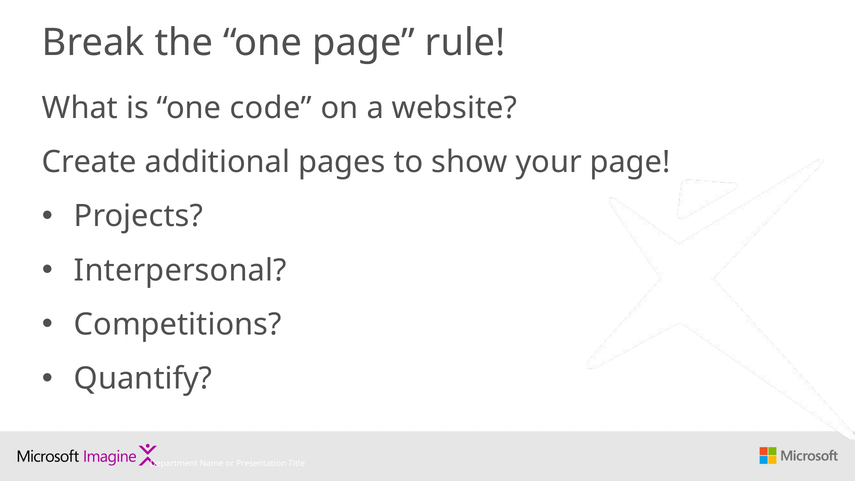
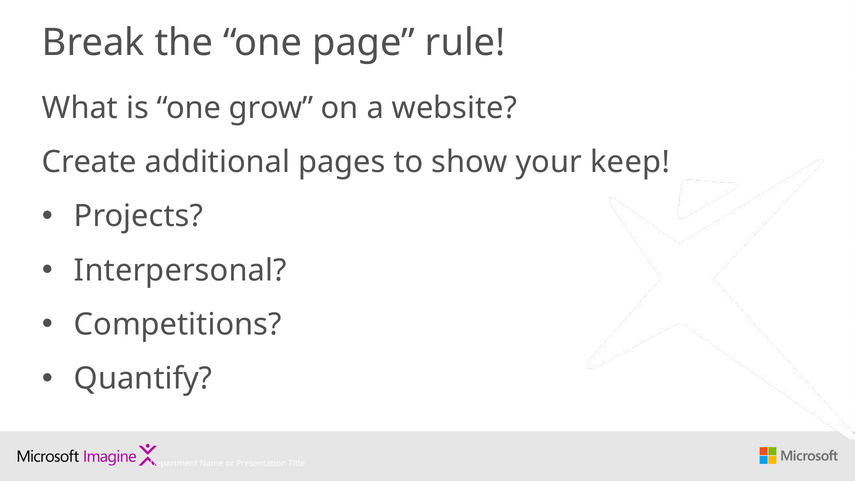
code: code -> grow
your page: page -> keep
